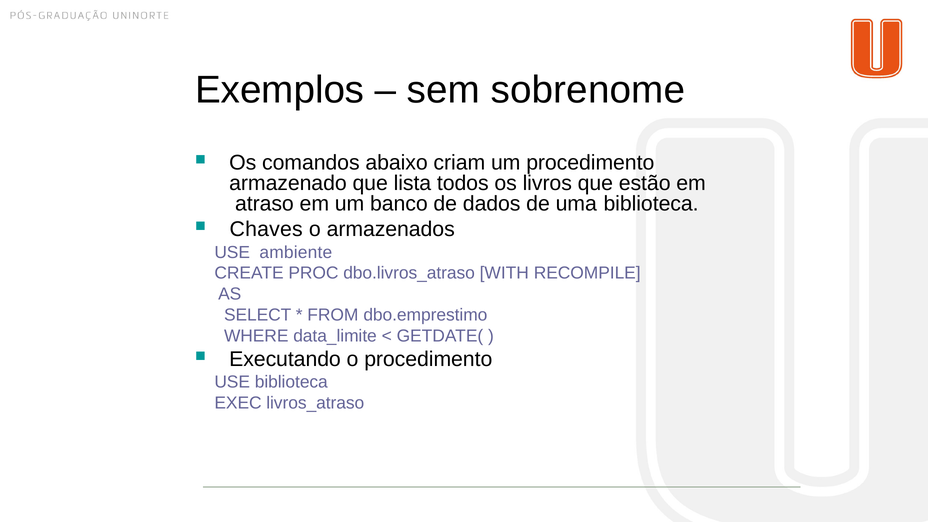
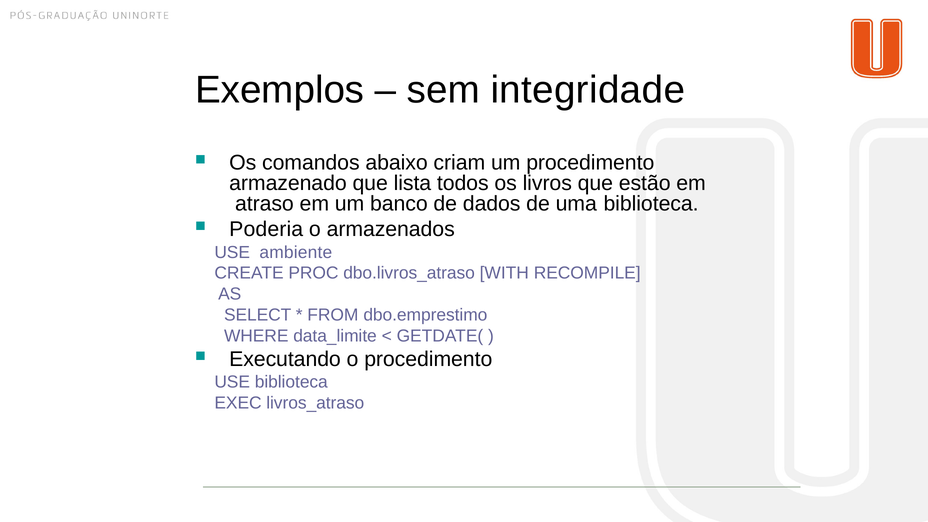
sobrenome: sobrenome -> integridade
Chaves: Chaves -> Poderia
